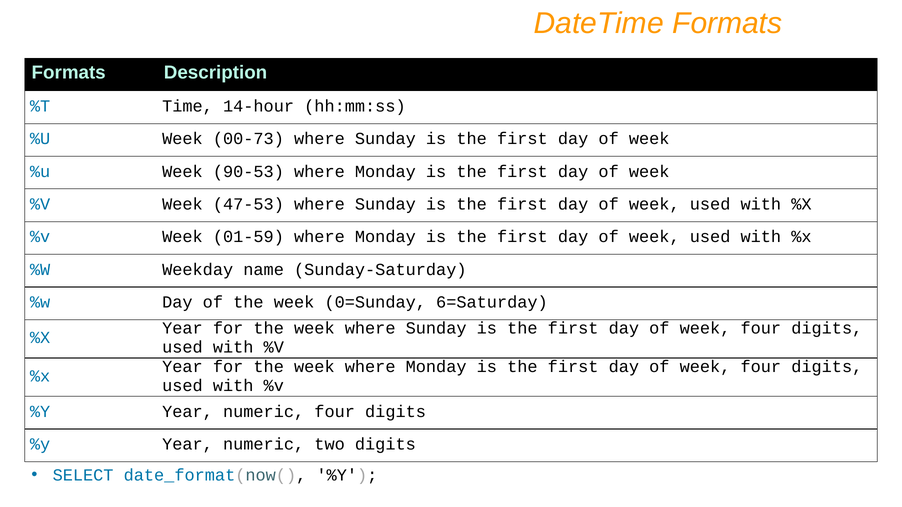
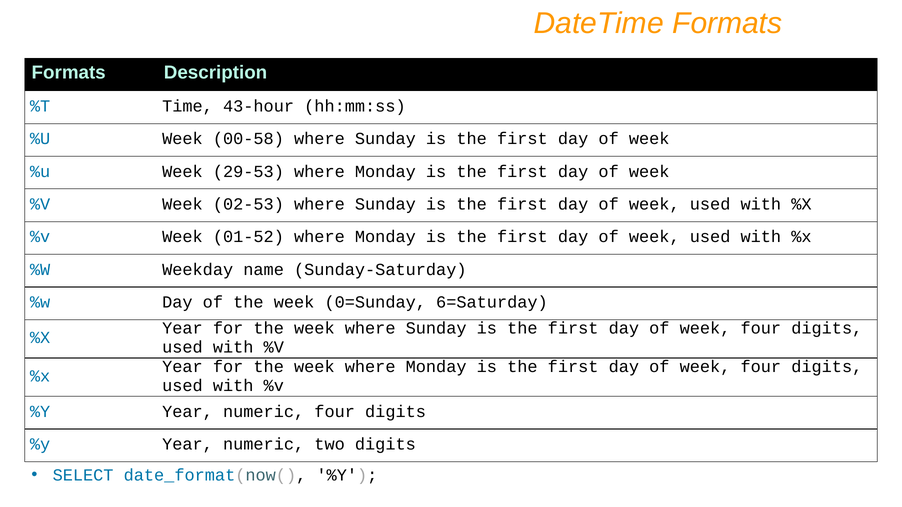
14-hour: 14-hour -> 43-hour
00-73: 00-73 -> 00-58
90-53: 90-53 -> 29-53
47-53: 47-53 -> 02-53
01-59: 01-59 -> 01-52
